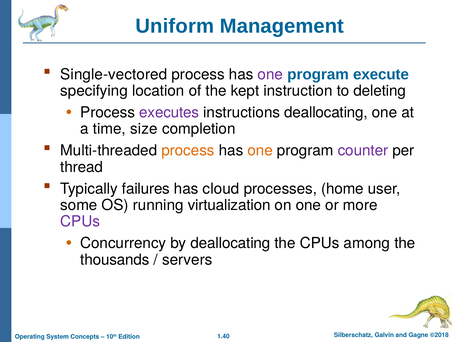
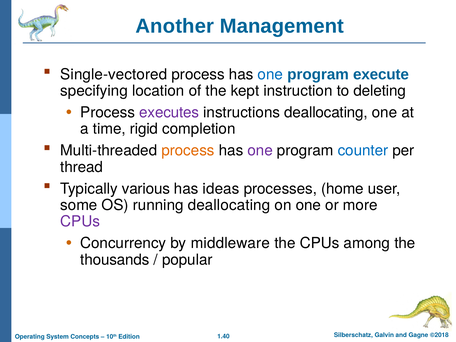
Uniform: Uniform -> Another
one at (270, 74) colour: purple -> blue
size: size -> rigid
one at (260, 151) colour: orange -> purple
counter colour: purple -> blue
failures: failures -> various
cloud: cloud -> ideas
running virtualization: virtualization -> deallocating
by deallocating: deallocating -> middleware
servers: servers -> popular
